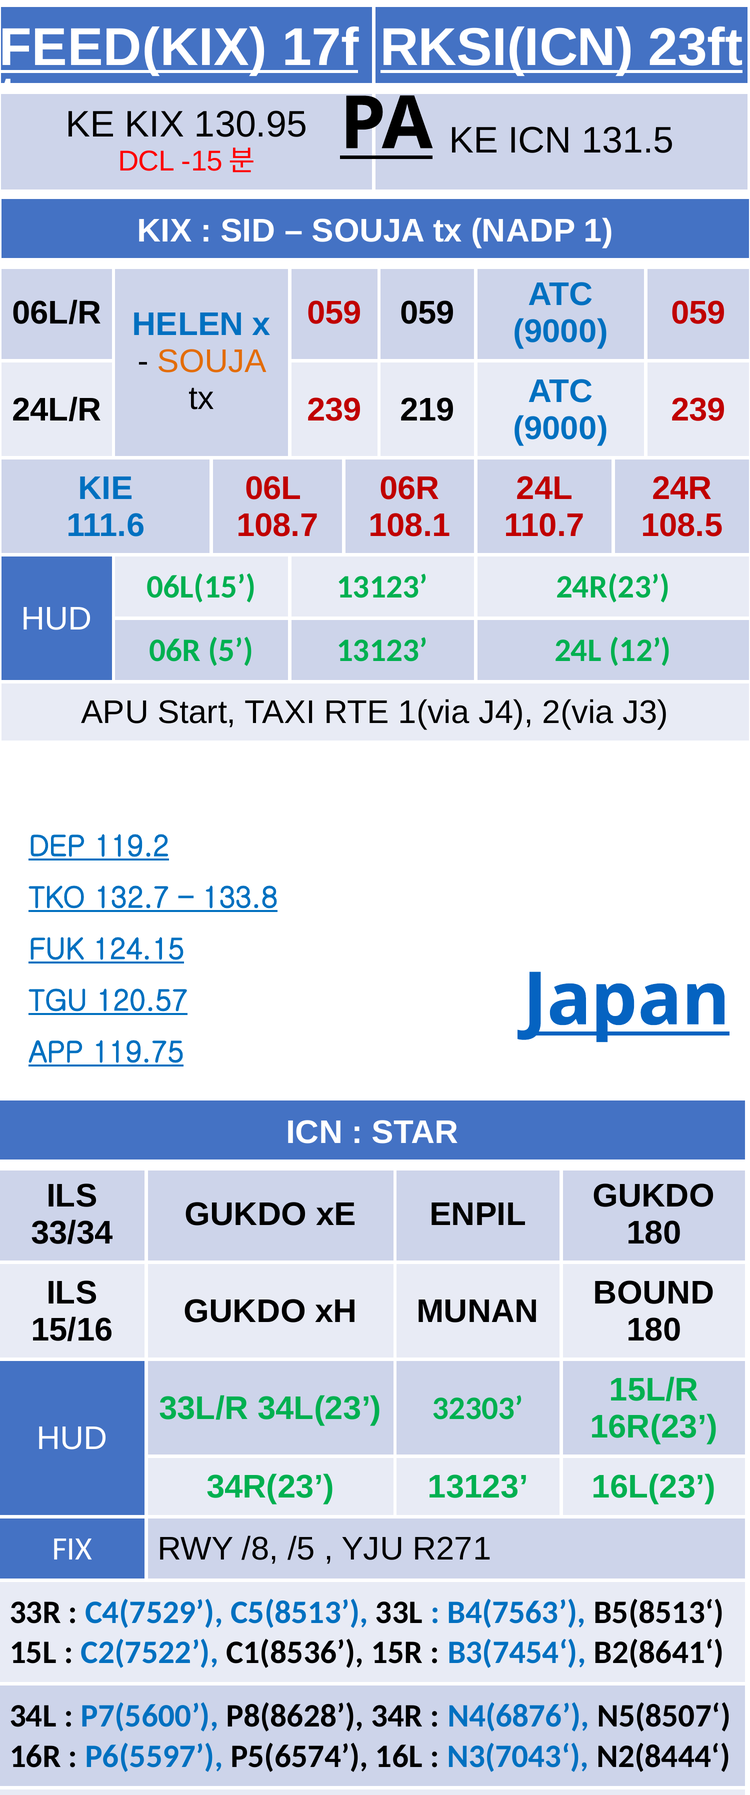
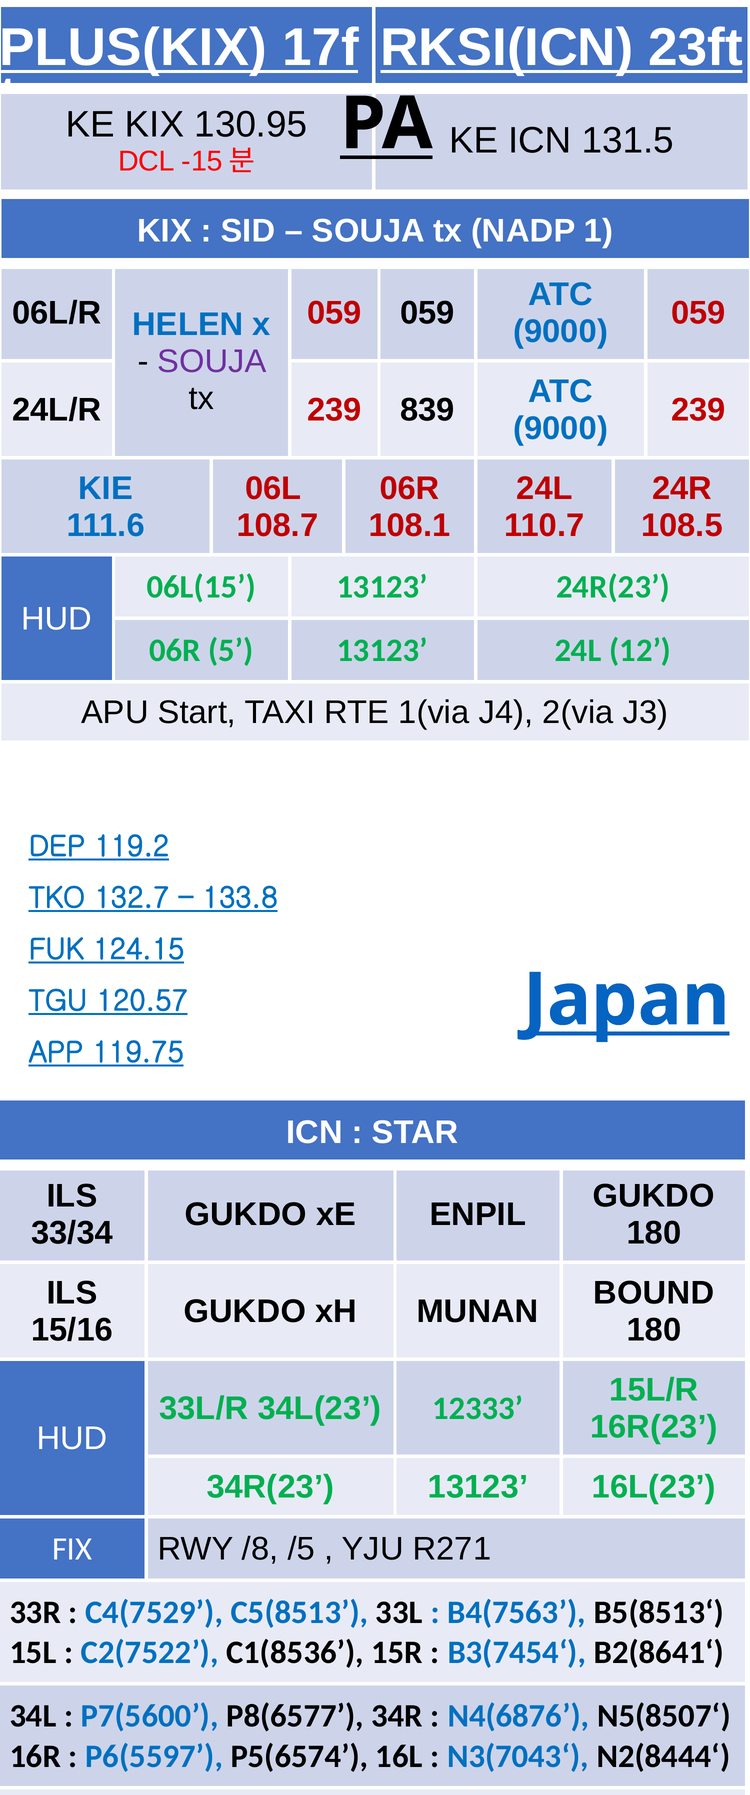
FEED(KIX: FEED(KIX -> PLUS(KIX
SOUJA at (212, 361) colour: orange -> purple
219: 219 -> 839
32303: 32303 -> 12333
P8(8628: P8(8628 -> P8(6577
